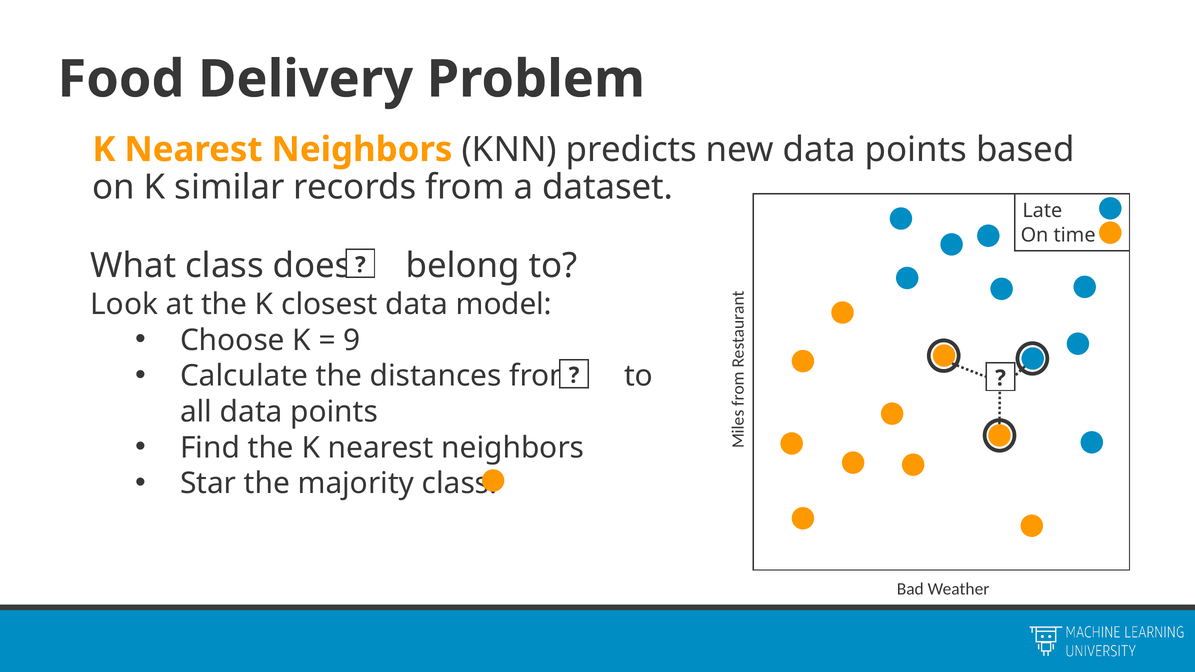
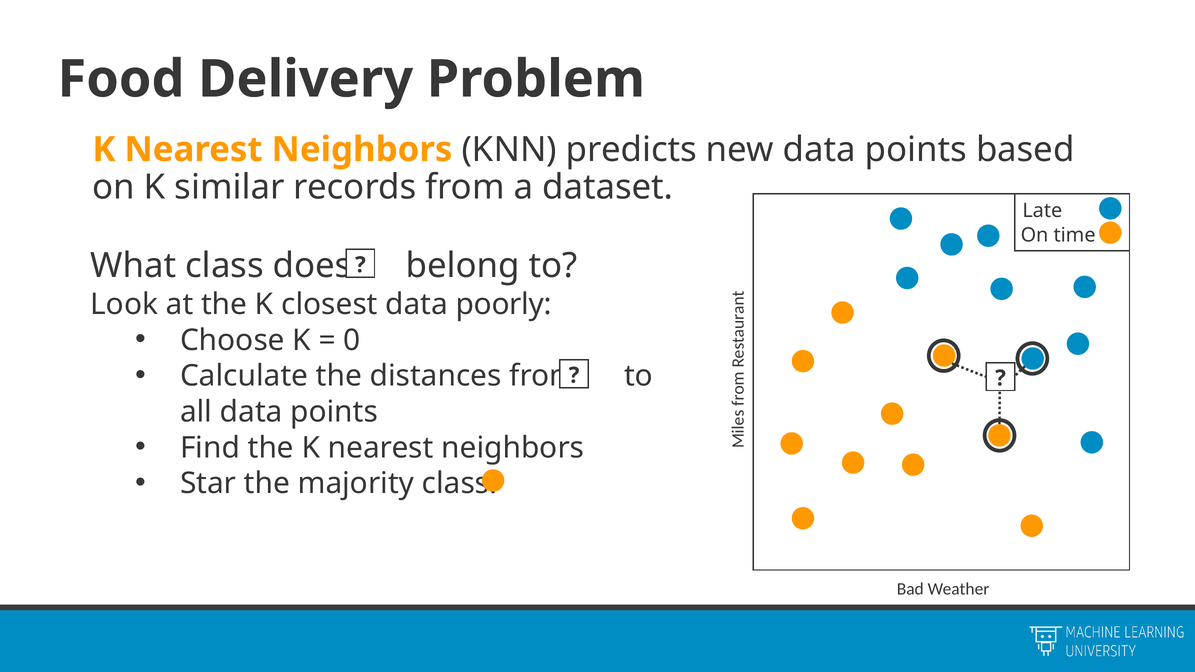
model: model -> poorly
9: 9 -> 0
